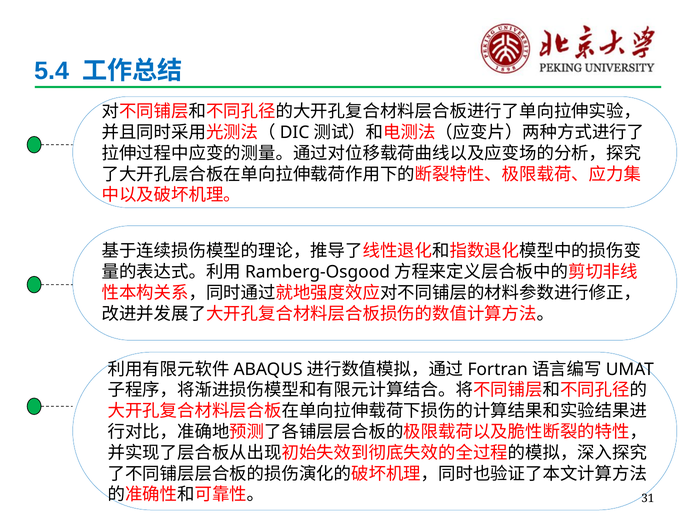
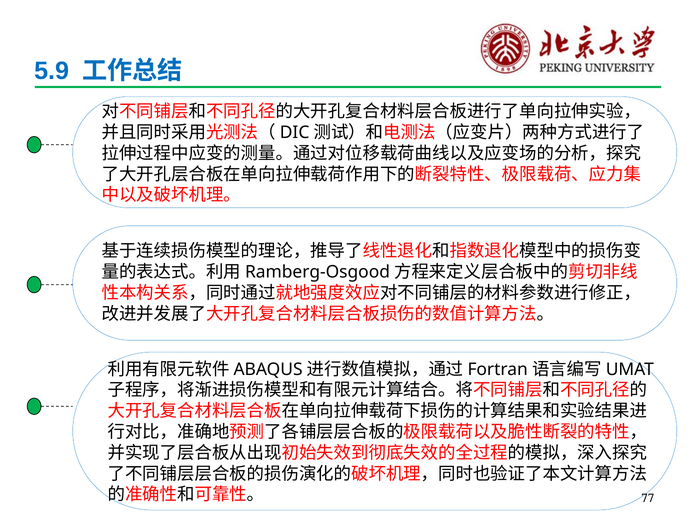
5.4: 5.4 -> 5.9
31: 31 -> 77
